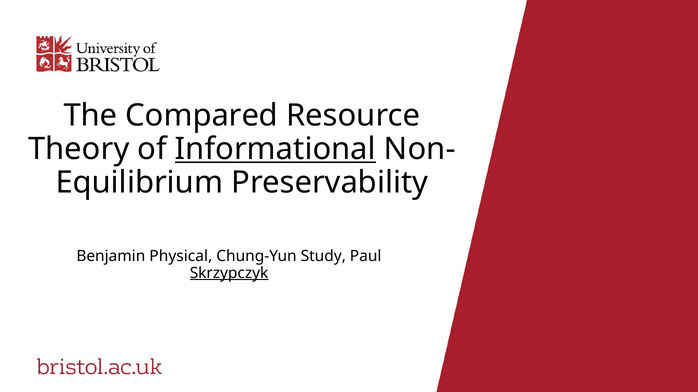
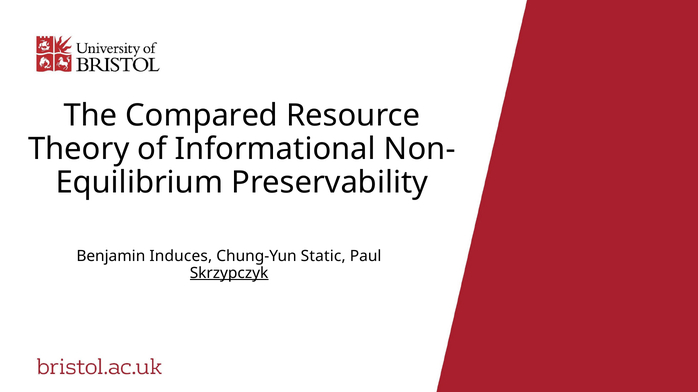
Informational underline: present -> none
Physical: Physical -> Induces
Study: Study -> Static
